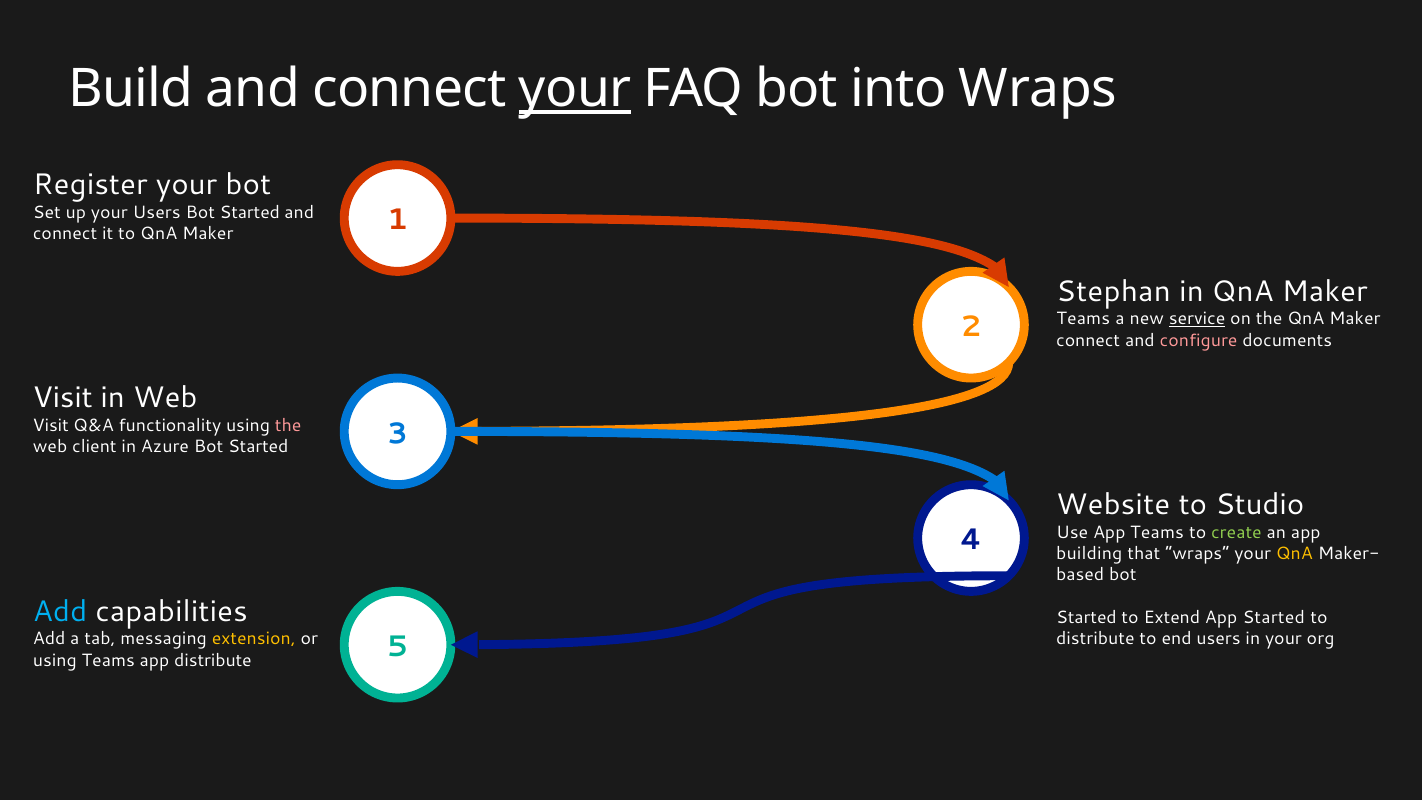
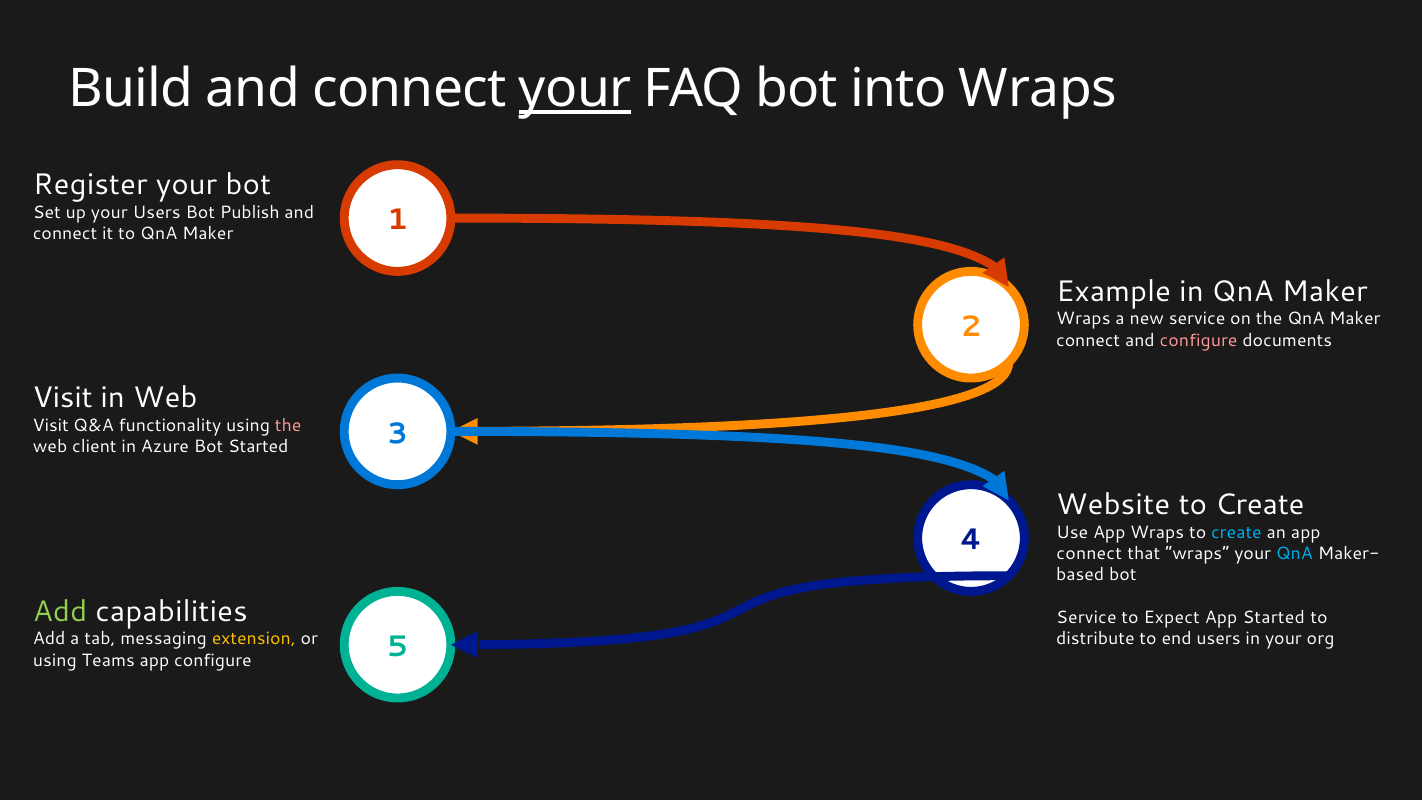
Started at (250, 212): Started -> Publish
Stephan: Stephan -> Example
Teams at (1083, 319): Teams -> Wraps
service at (1197, 319) underline: present -> none
Studio at (1260, 505): Studio -> Create
App Teams: Teams -> Wraps
create at (1236, 532) colour: light green -> light blue
building at (1089, 553): building -> connect
QnA at (1294, 553) colour: yellow -> light blue
Add at (60, 611) colour: light blue -> light green
Started at (1086, 617): Started -> Service
Extend: Extend -> Expect
app distribute: distribute -> configure
